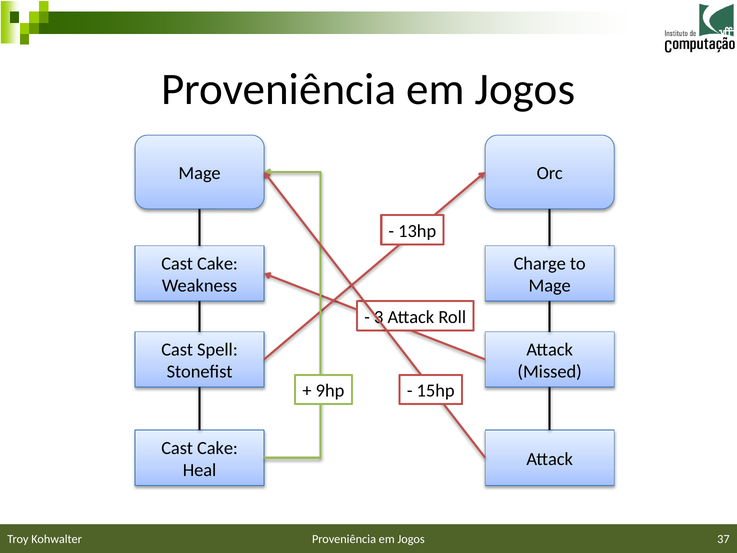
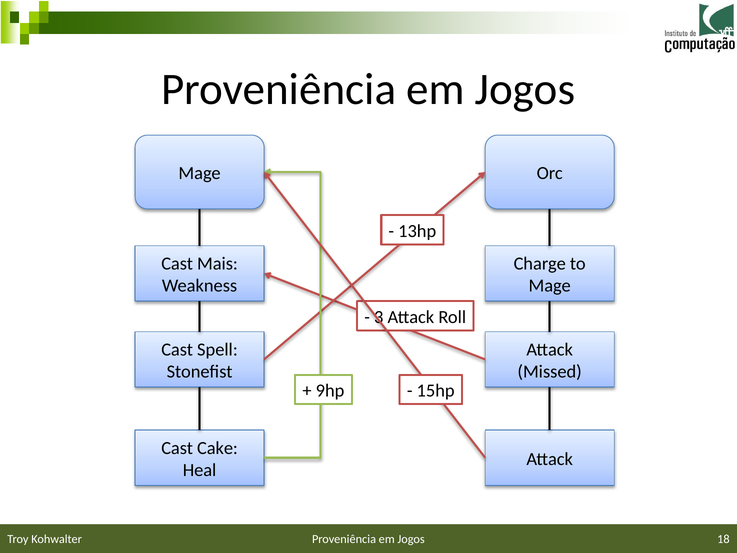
Cake at (217, 264): Cake -> Mais
37: 37 -> 18
